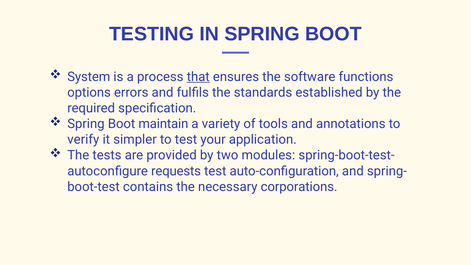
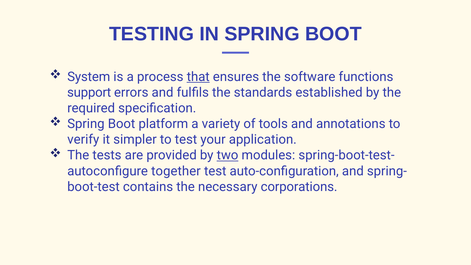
options: options -> support
maintain: maintain -> platform
two underline: none -> present
requests: requests -> together
